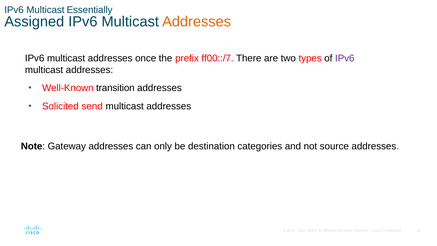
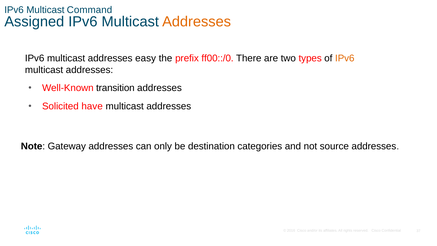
Essentially: Essentially -> Command
once: once -> easy
ff00::/7: ff00::/7 -> ff00::/0
IPv6 at (345, 58) colour: purple -> orange
send: send -> have
